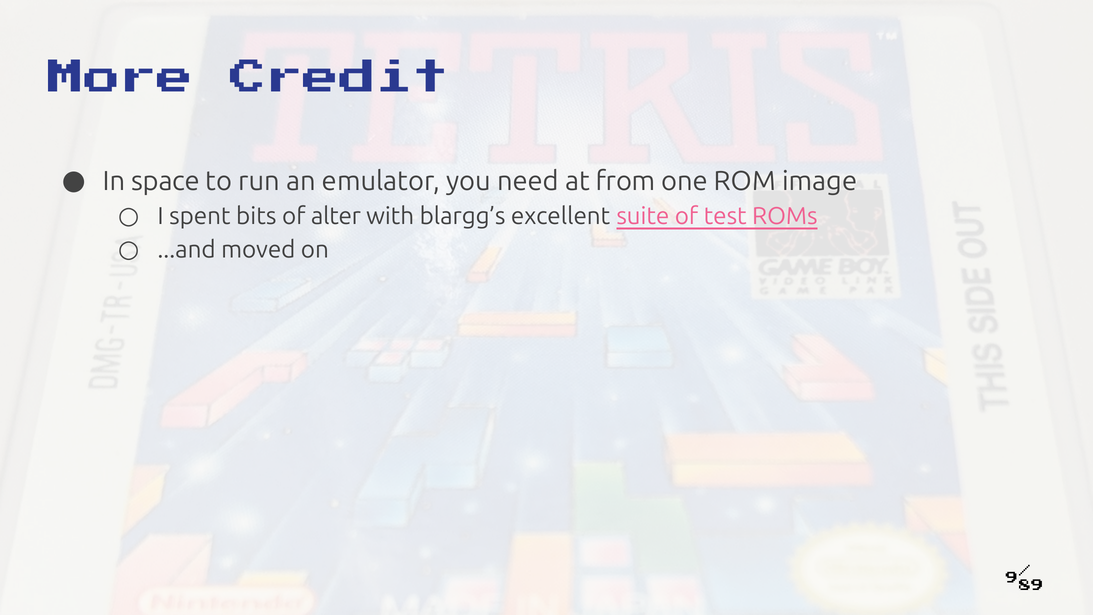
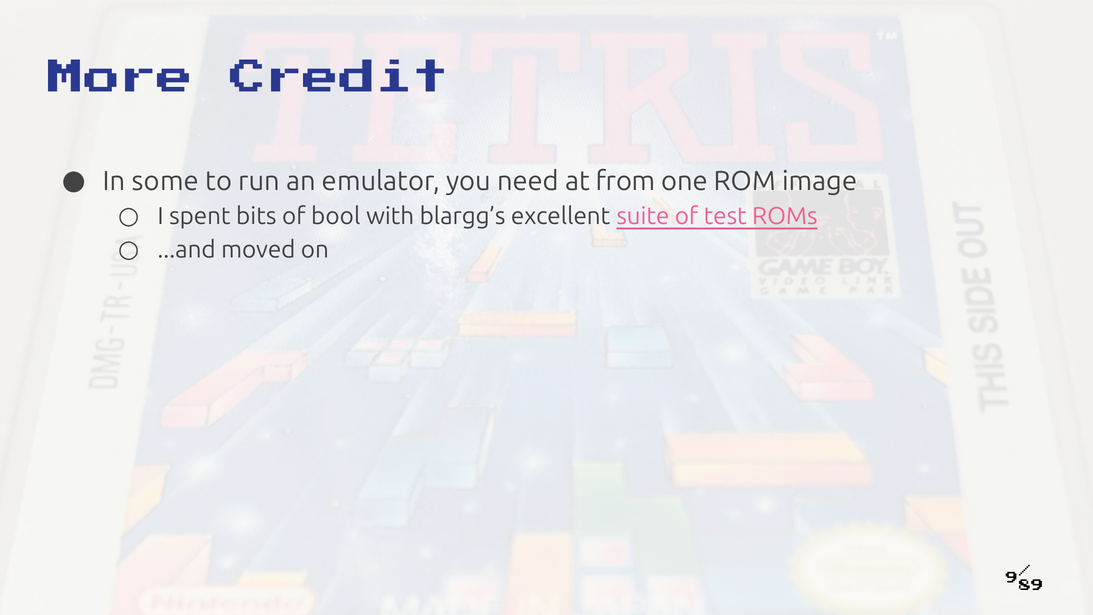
space: space -> some
alter: alter -> bool
